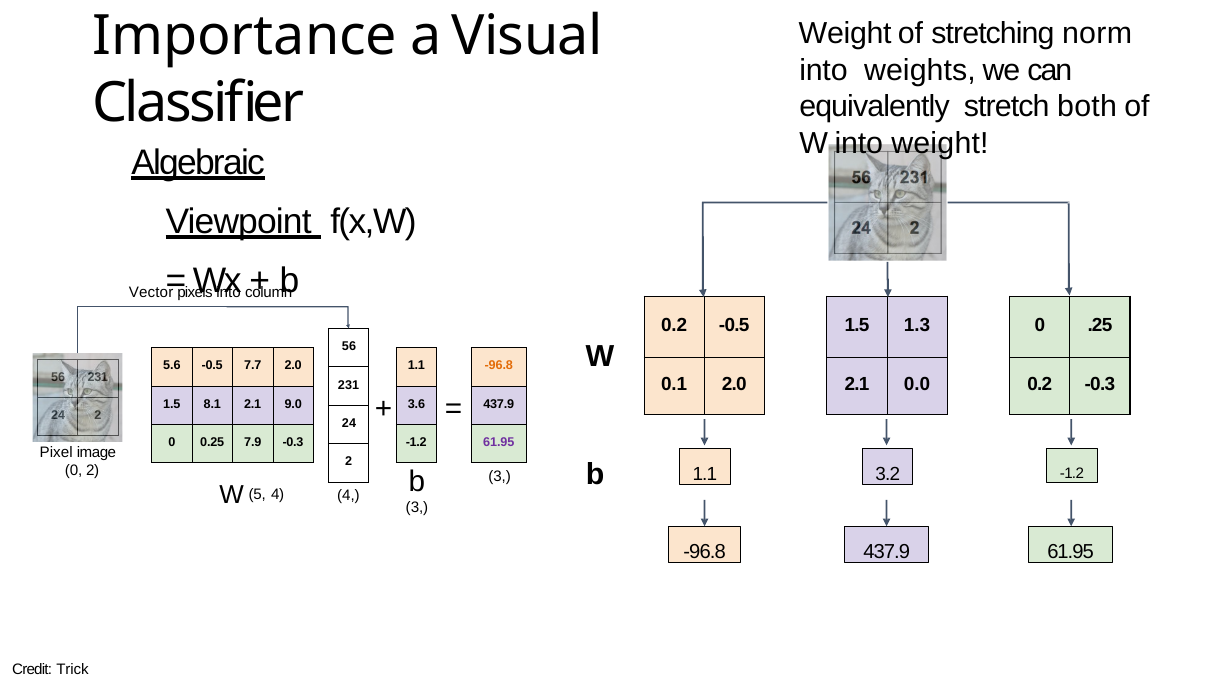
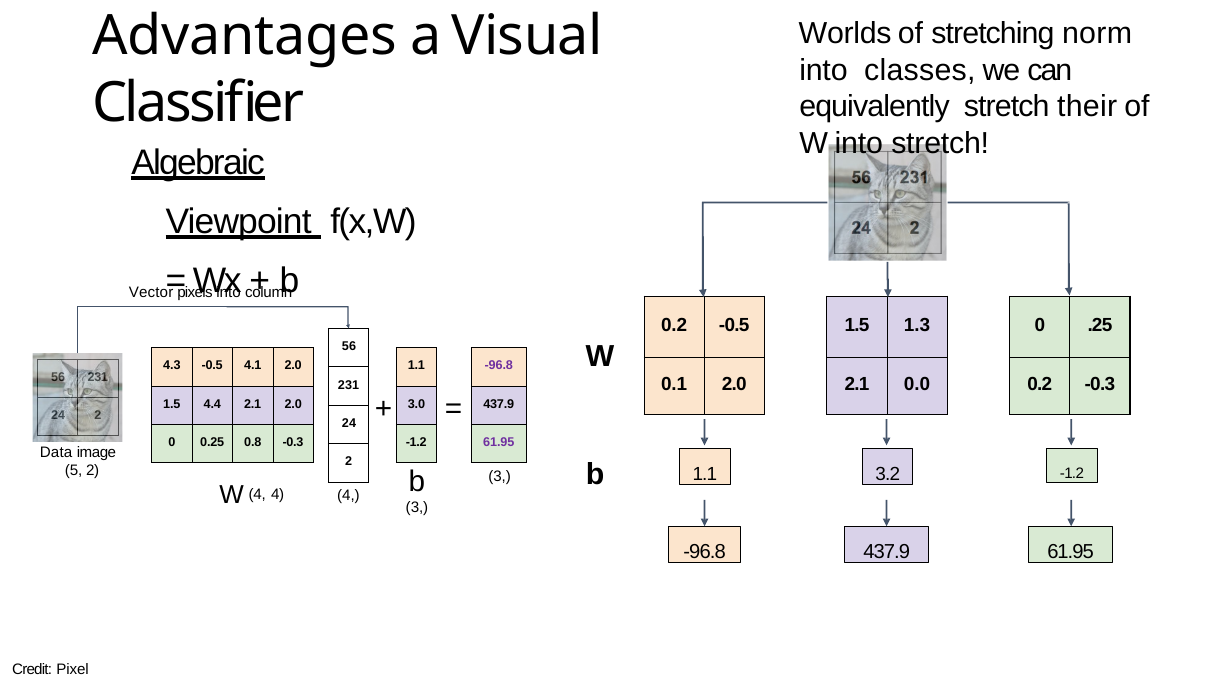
Weight at (845, 34): Weight -> Worlds
Importance: Importance -> Advantages
weights: weights -> classes
both: both -> their
into weight: weight -> stretch
5.6: 5.6 -> 4.3
7.7: 7.7 -> 4.1
-96.8 at (499, 366) colour: orange -> purple
8.1: 8.1 -> 4.4
2.1 9.0: 9.0 -> 2.0
3.6: 3.6 -> 3.0
7.9: 7.9 -> 0.8
Pixel: Pixel -> Data
0 at (74, 471): 0 -> 5
W 5: 5 -> 4
Trick: Trick -> Pixel
